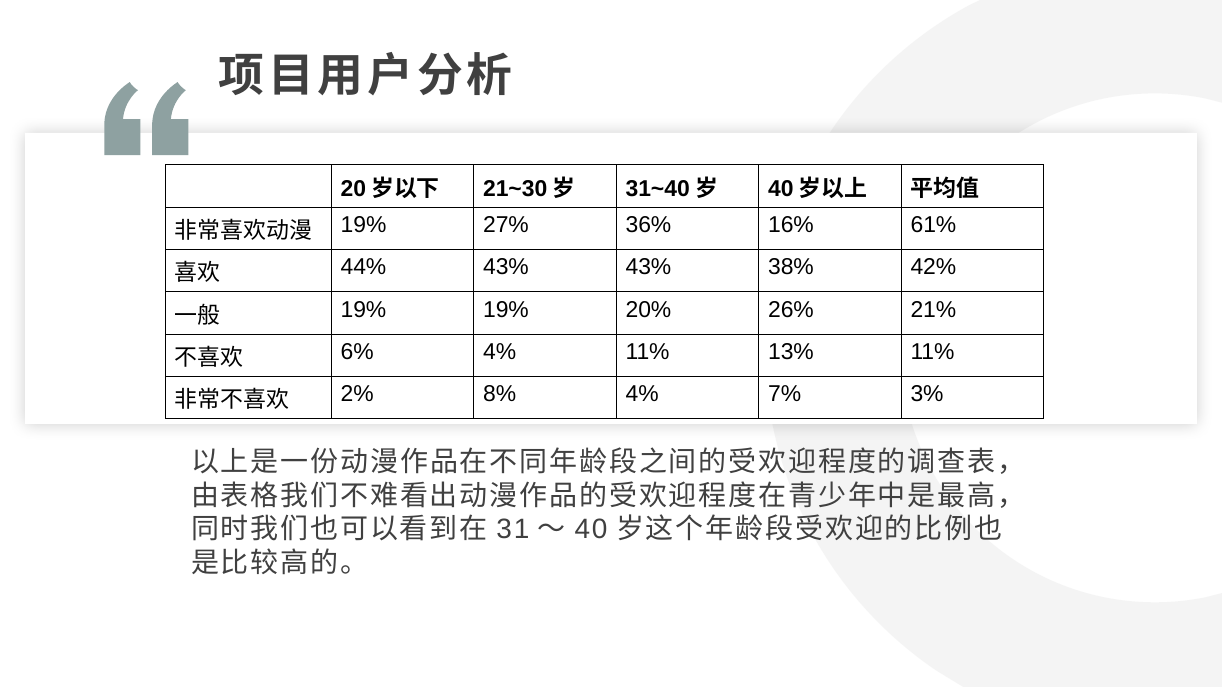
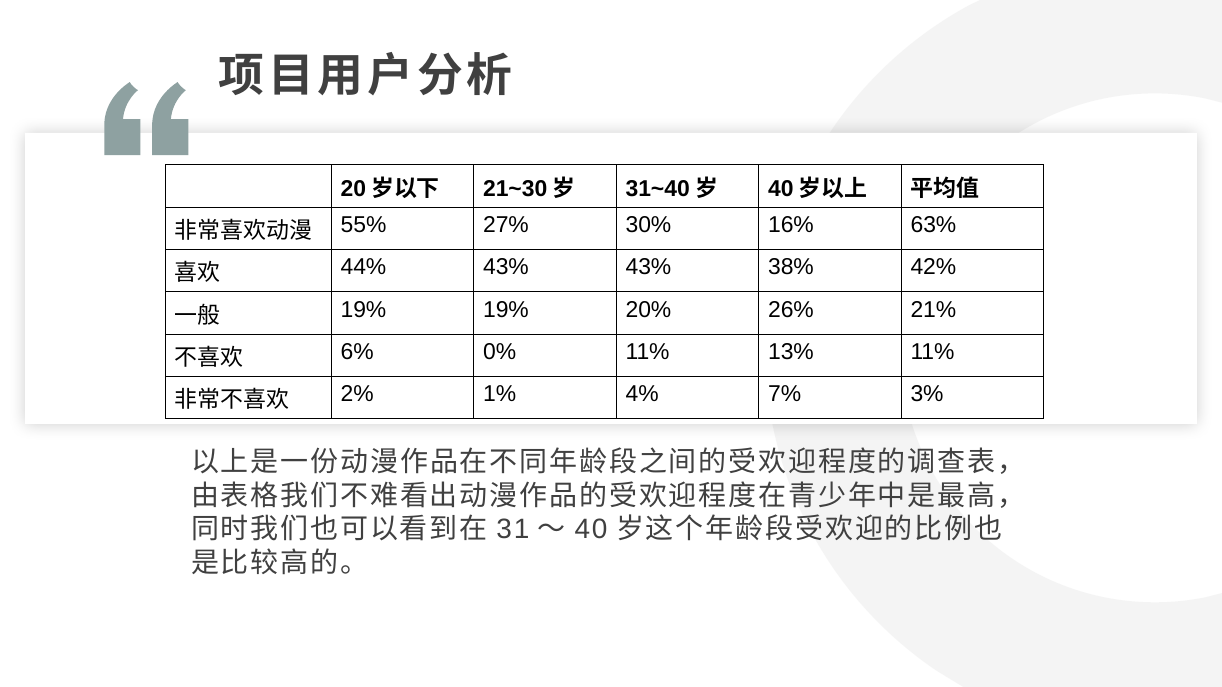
19% at (364, 225): 19% -> 55%
36%: 36% -> 30%
61%: 61% -> 63%
6% 4%: 4% -> 0%
8%: 8% -> 1%
